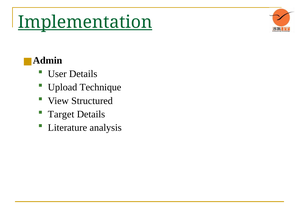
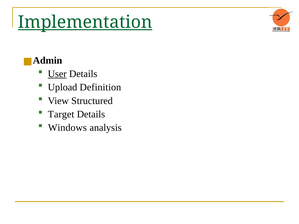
User underline: none -> present
Technique: Technique -> Definition
Literature: Literature -> Windows
